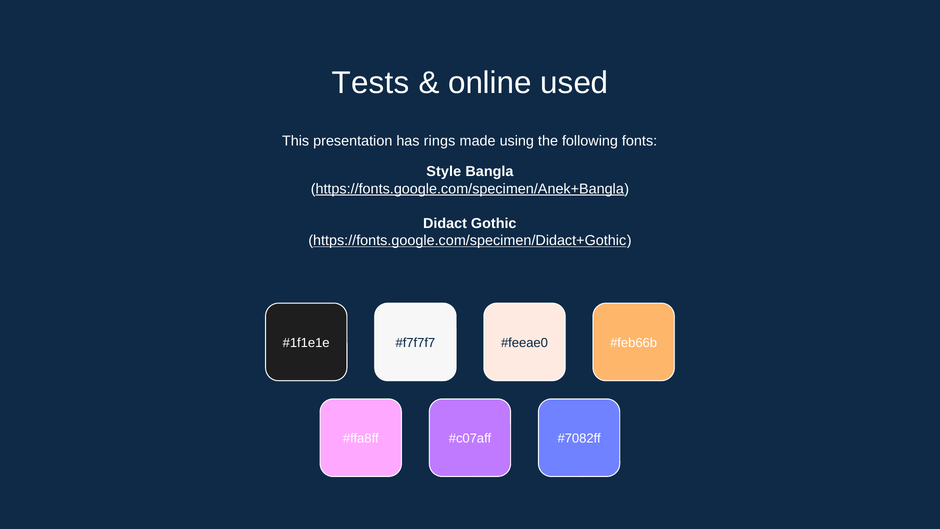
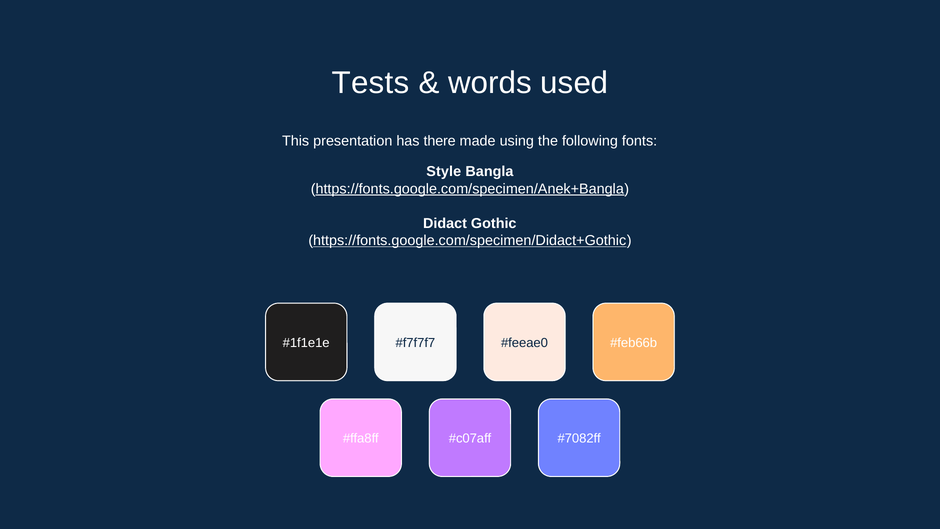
online: online -> words
rings: rings -> there
